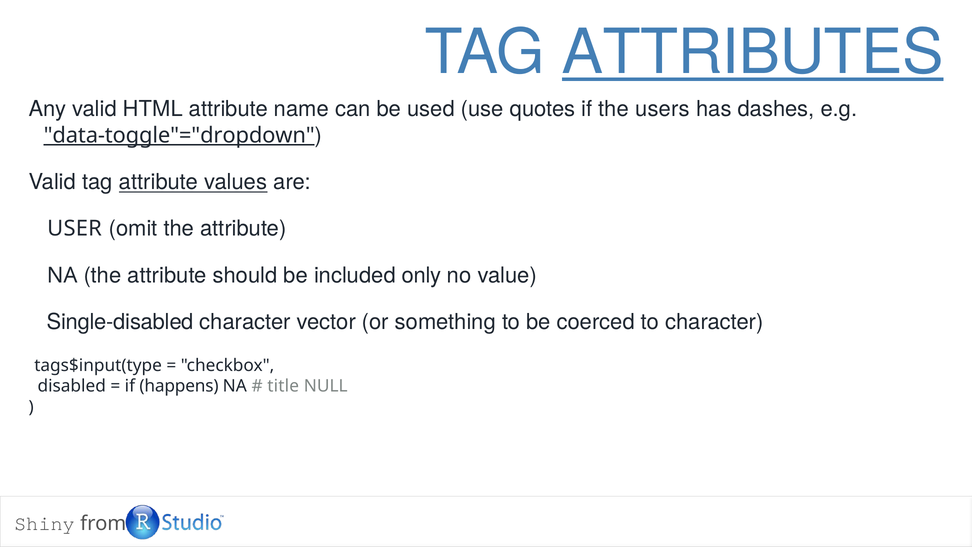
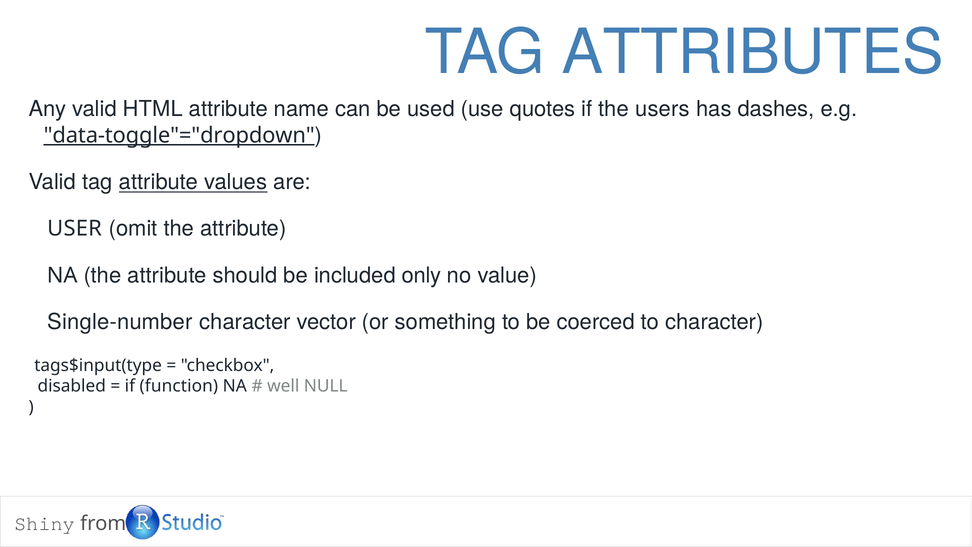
ATTRIBUTES underline: present -> none
Single-disabled: Single-disabled -> Single-number
happens: happens -> function
title: title -> well
